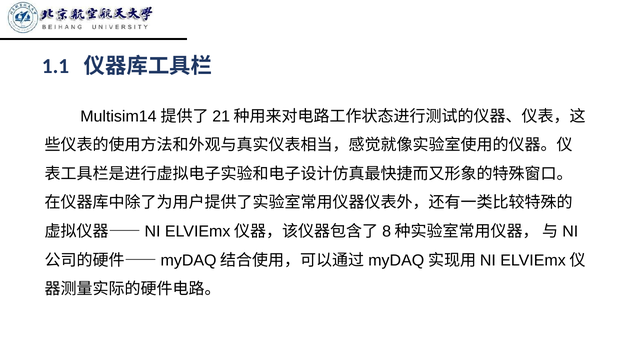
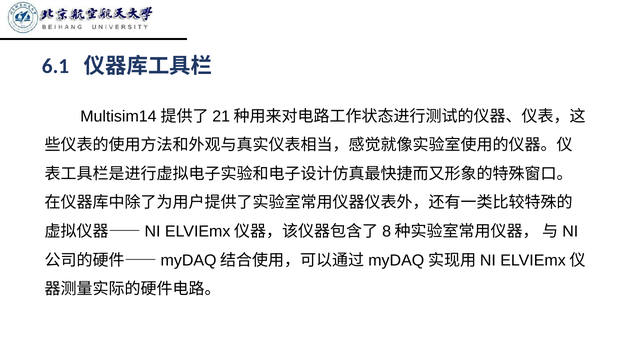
1.1: 1.1 -> 6.1
